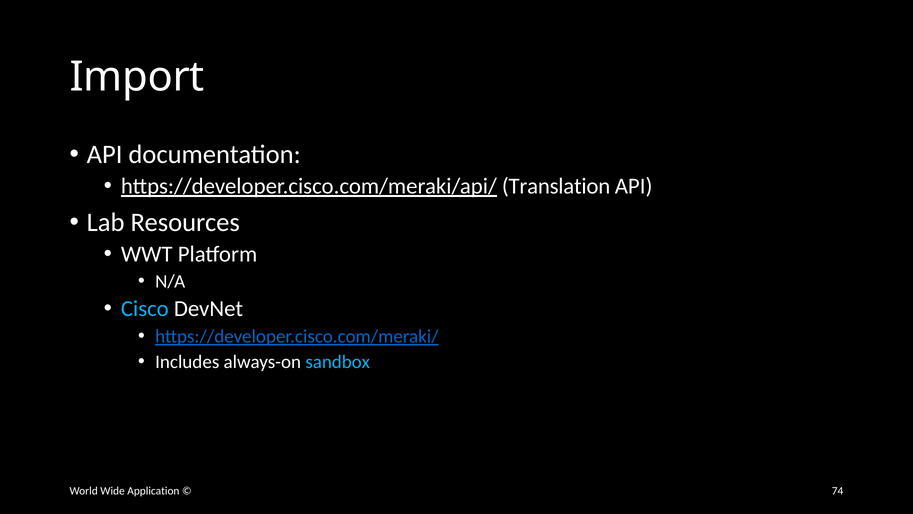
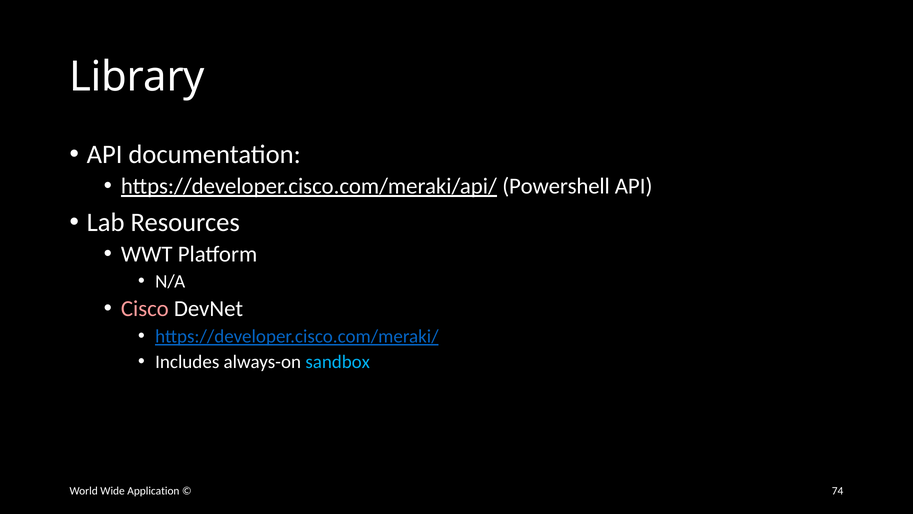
Import: Import -> Library
Translation: Translation -> Powershell
Cisco colour: light blue -> pink
